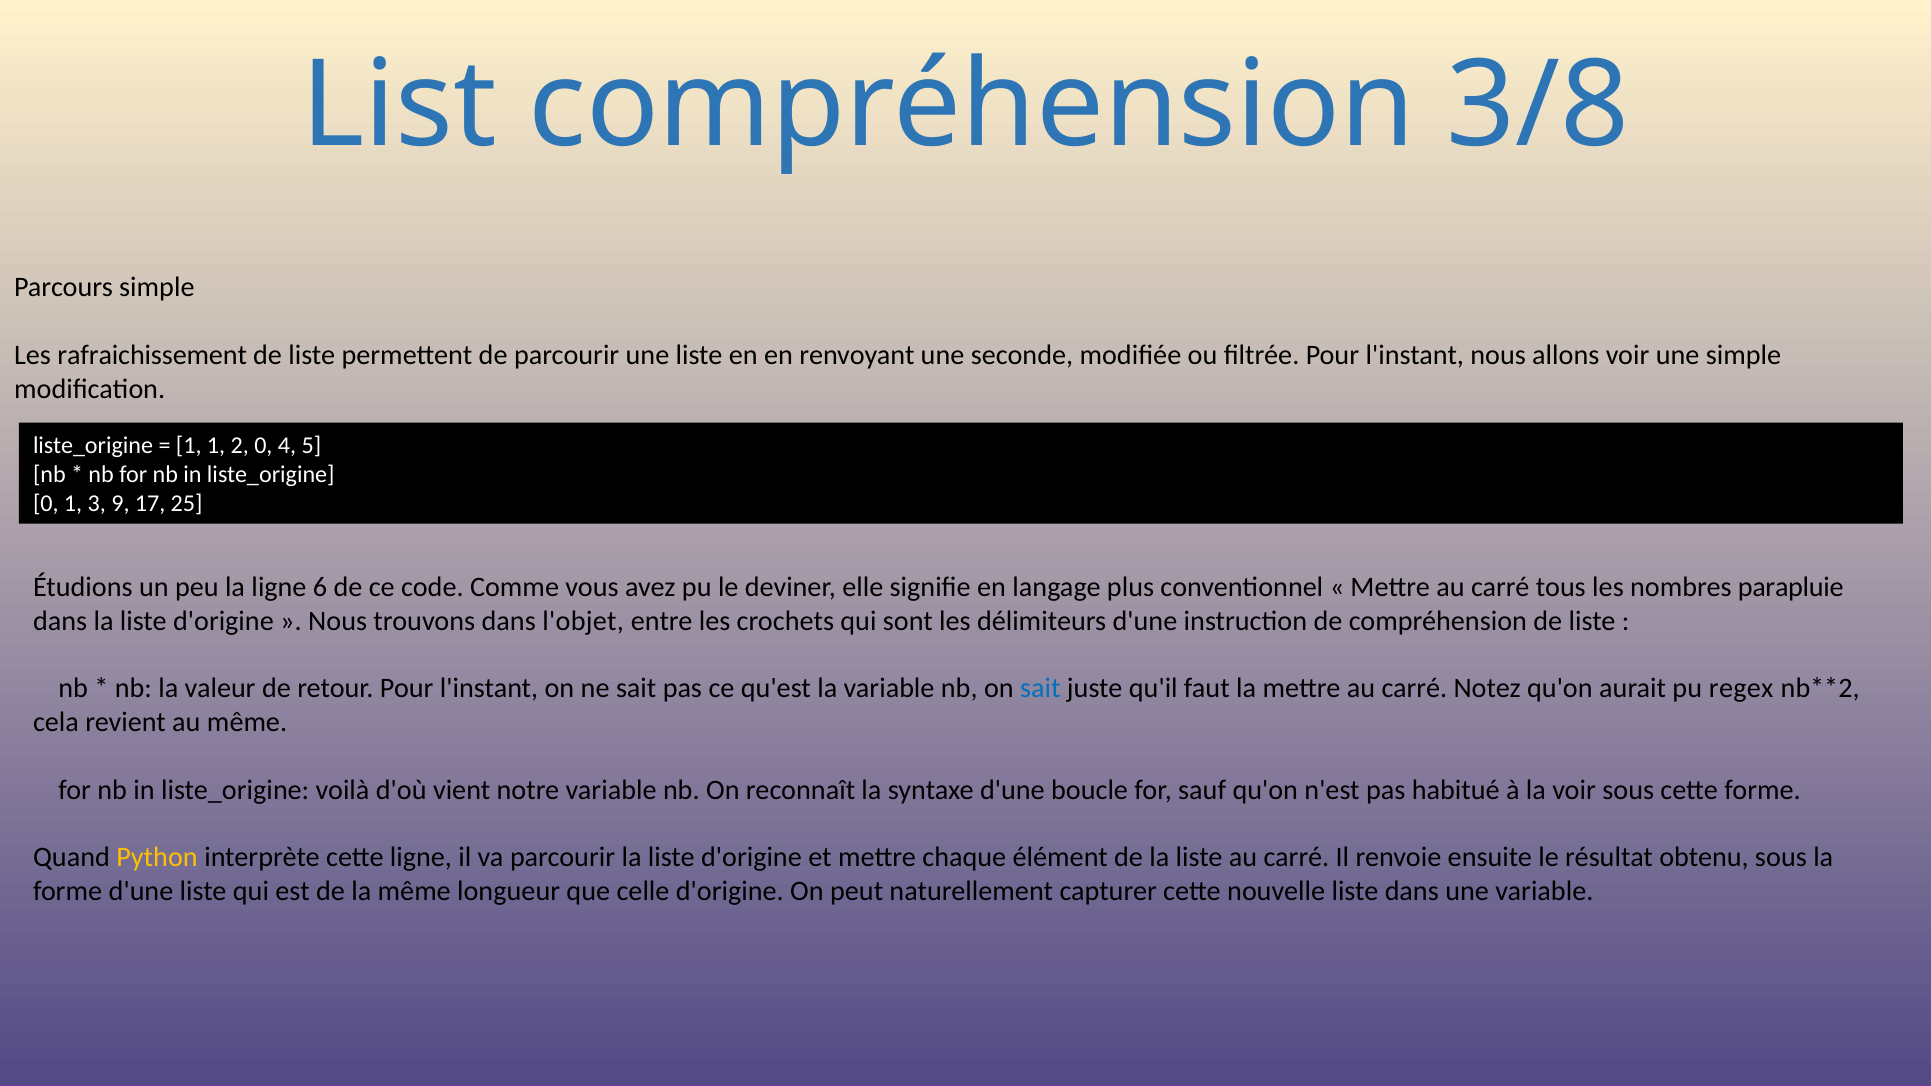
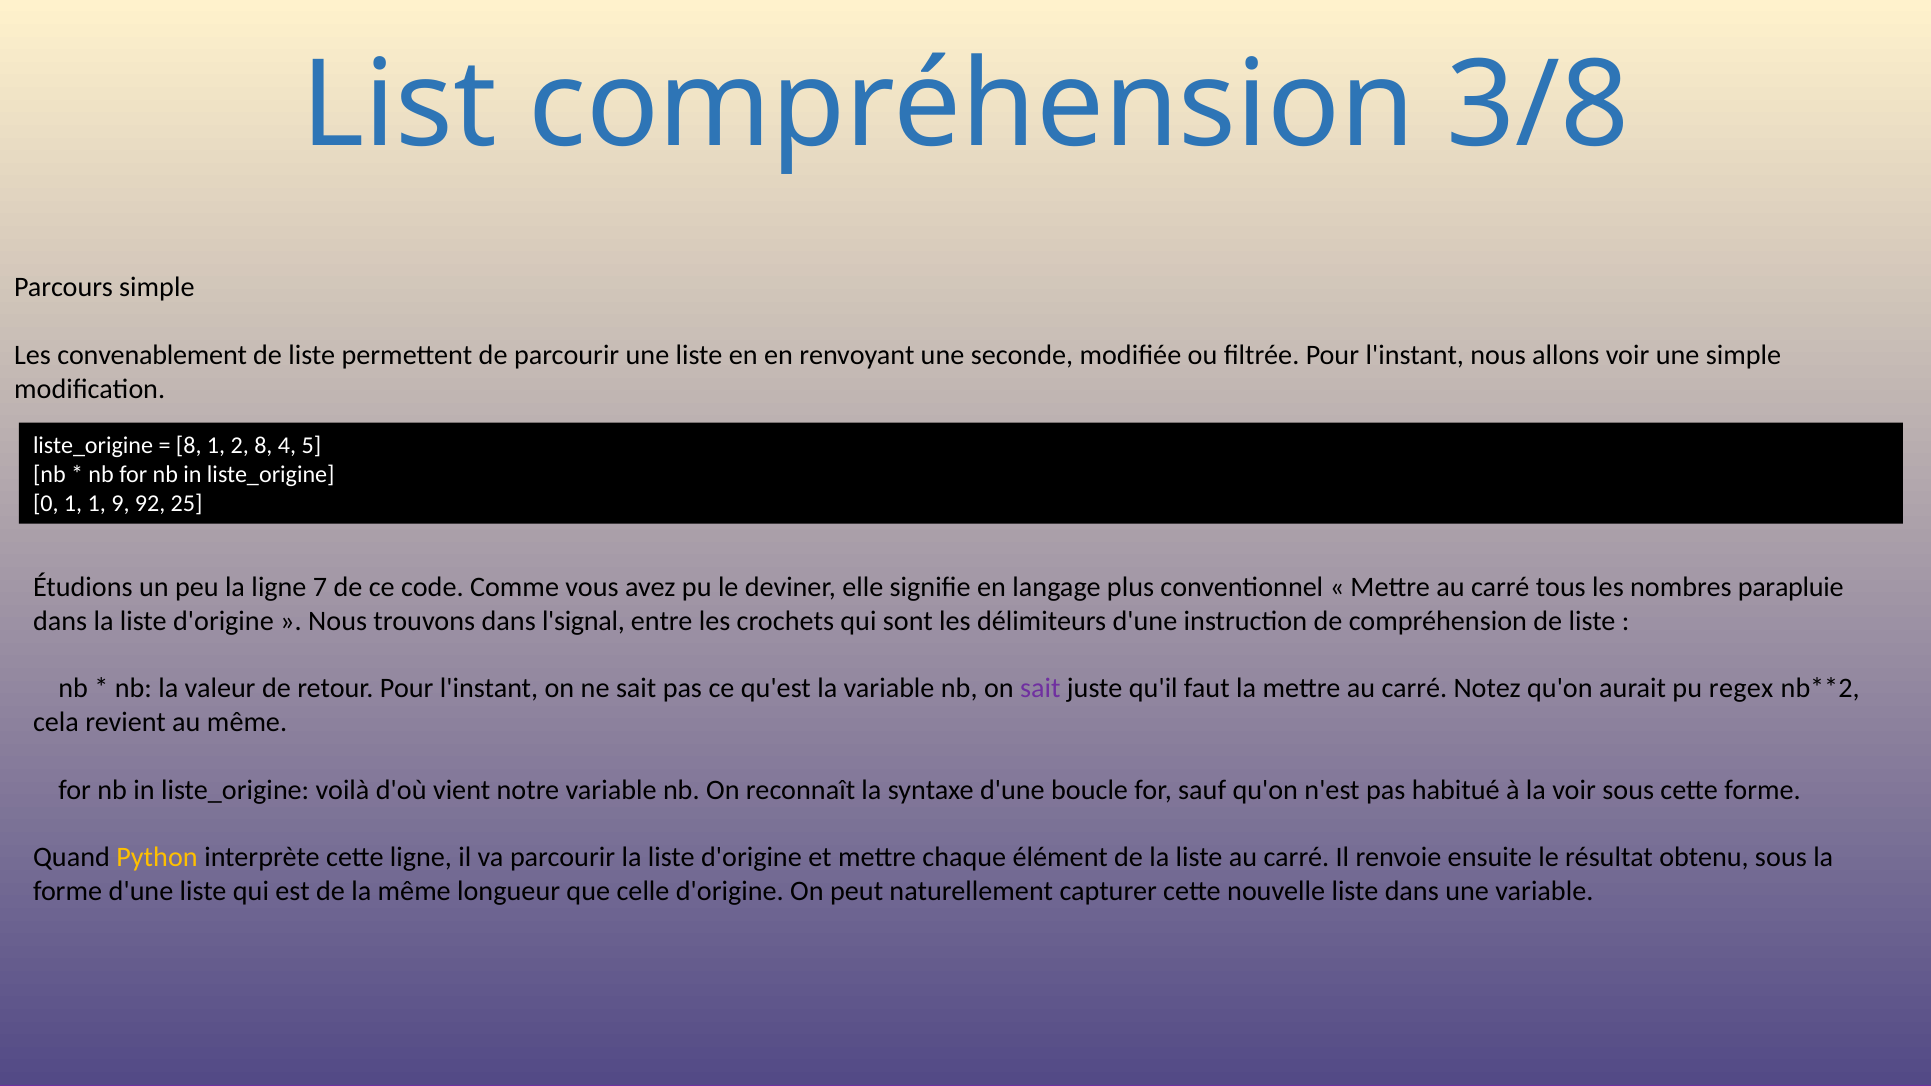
rafraichissement: rafraichissement -> convenablement
1 at (189, 446): 1 -> 8
2 0: 0 -> 8
1 3: 3 -> 1
17: 17 -> 92
6: 6 -> 7
l'objet: l'objet -> l'signal
sait at (1040, 688) colour: blue -> purple
